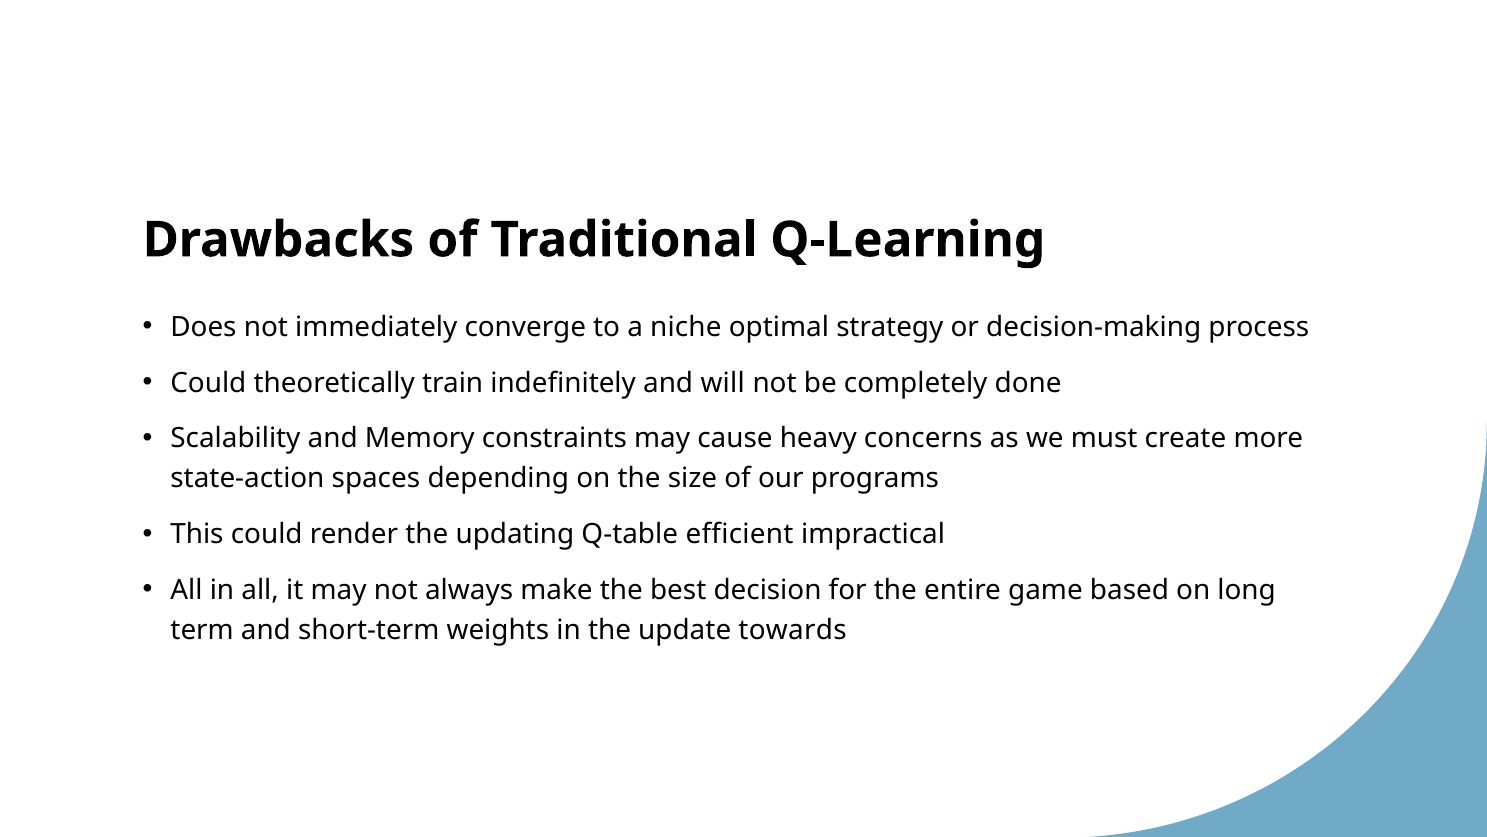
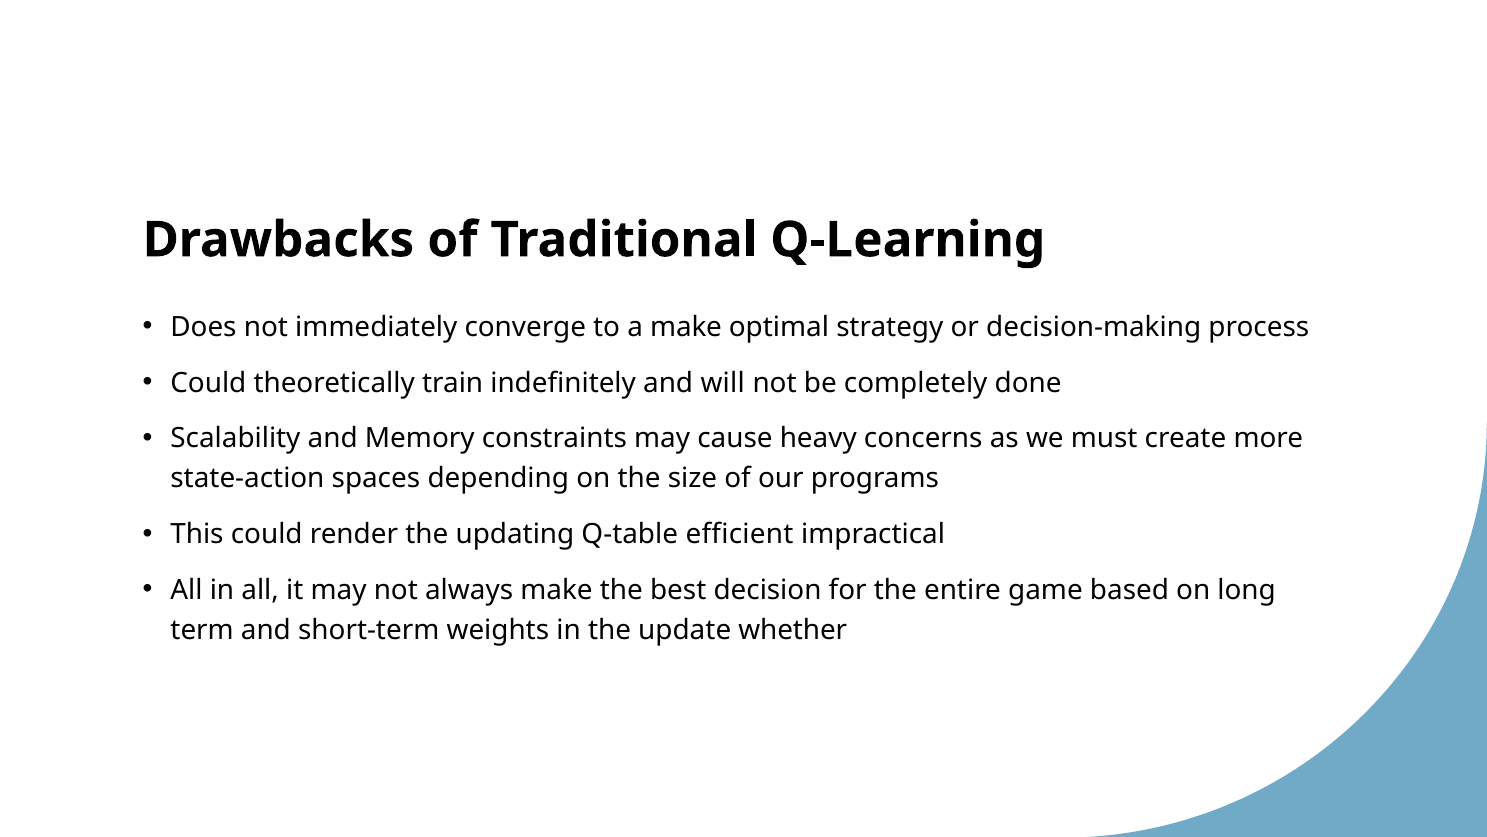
a niche: niche -> make
towards: towards -> whether
